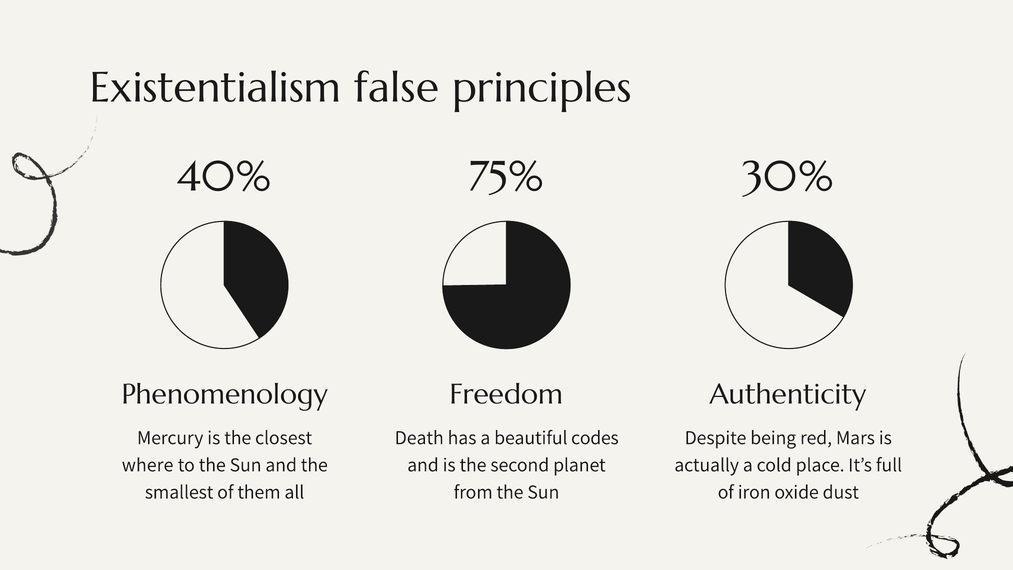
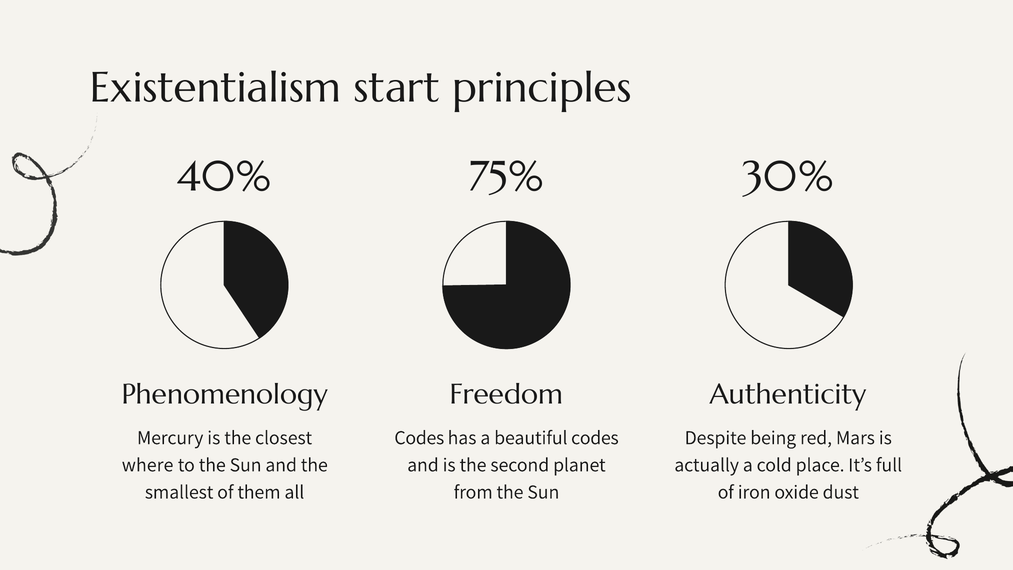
false: false -> start
Death at (419, 438): Death -> Codes
